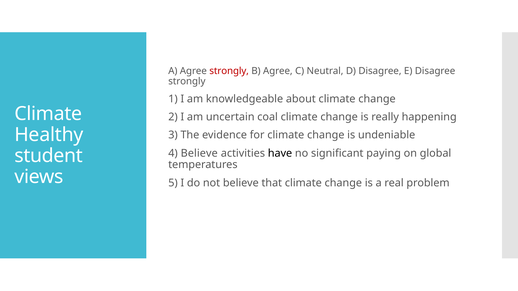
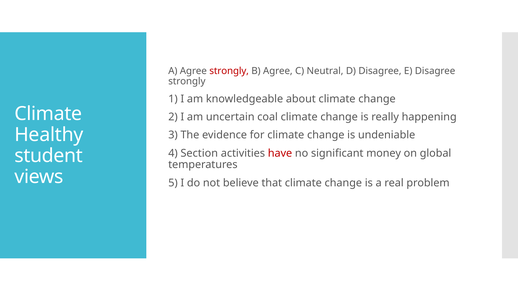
4 Believe: Believe -> Section
have colour: black -> red
paying: paying -> money
